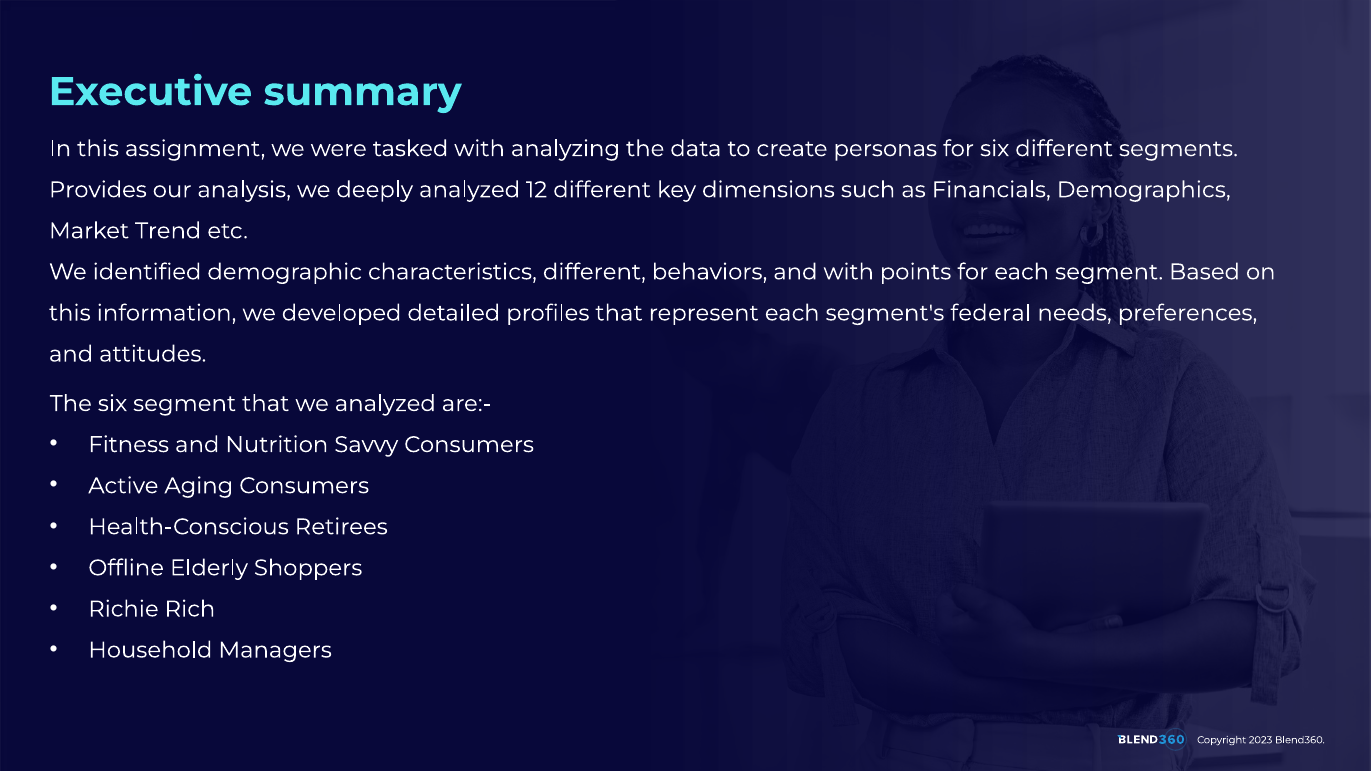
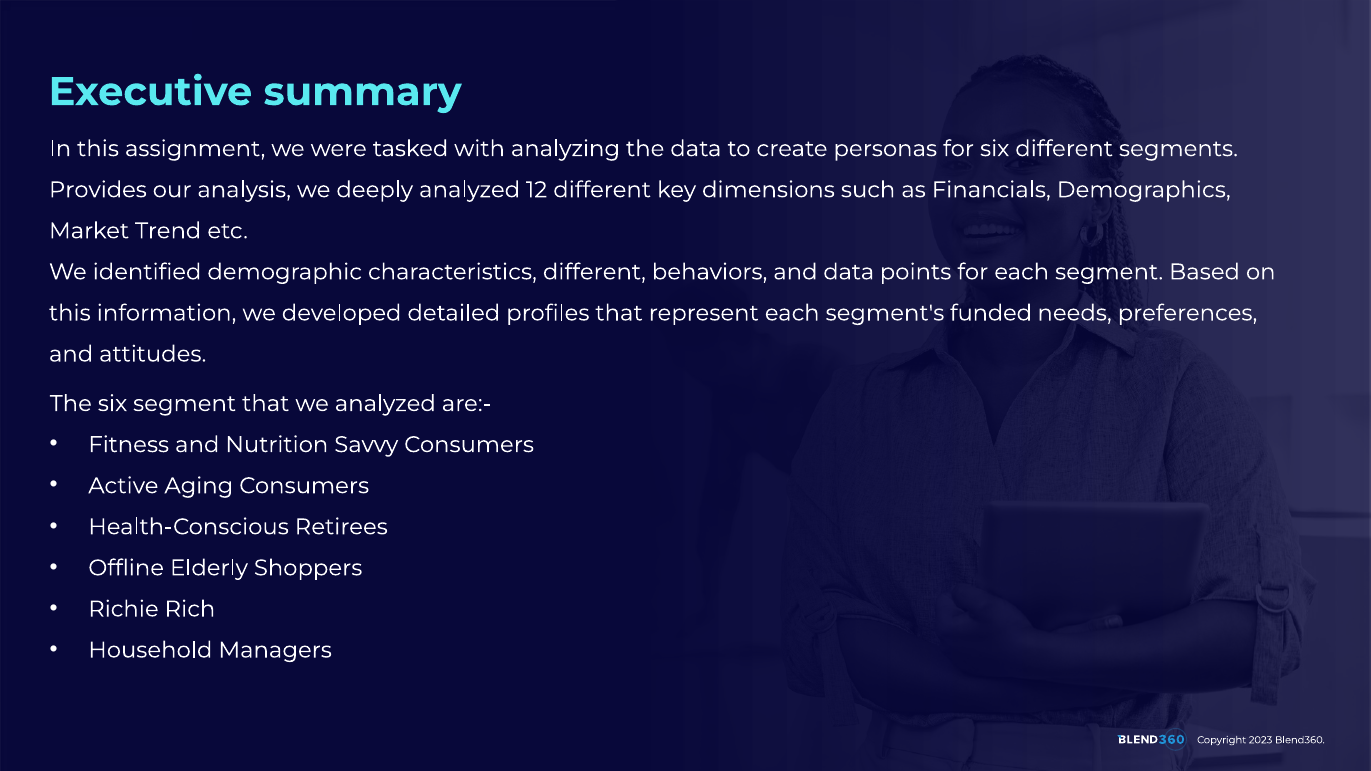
and with: with -> data
federal: federal -> funded
